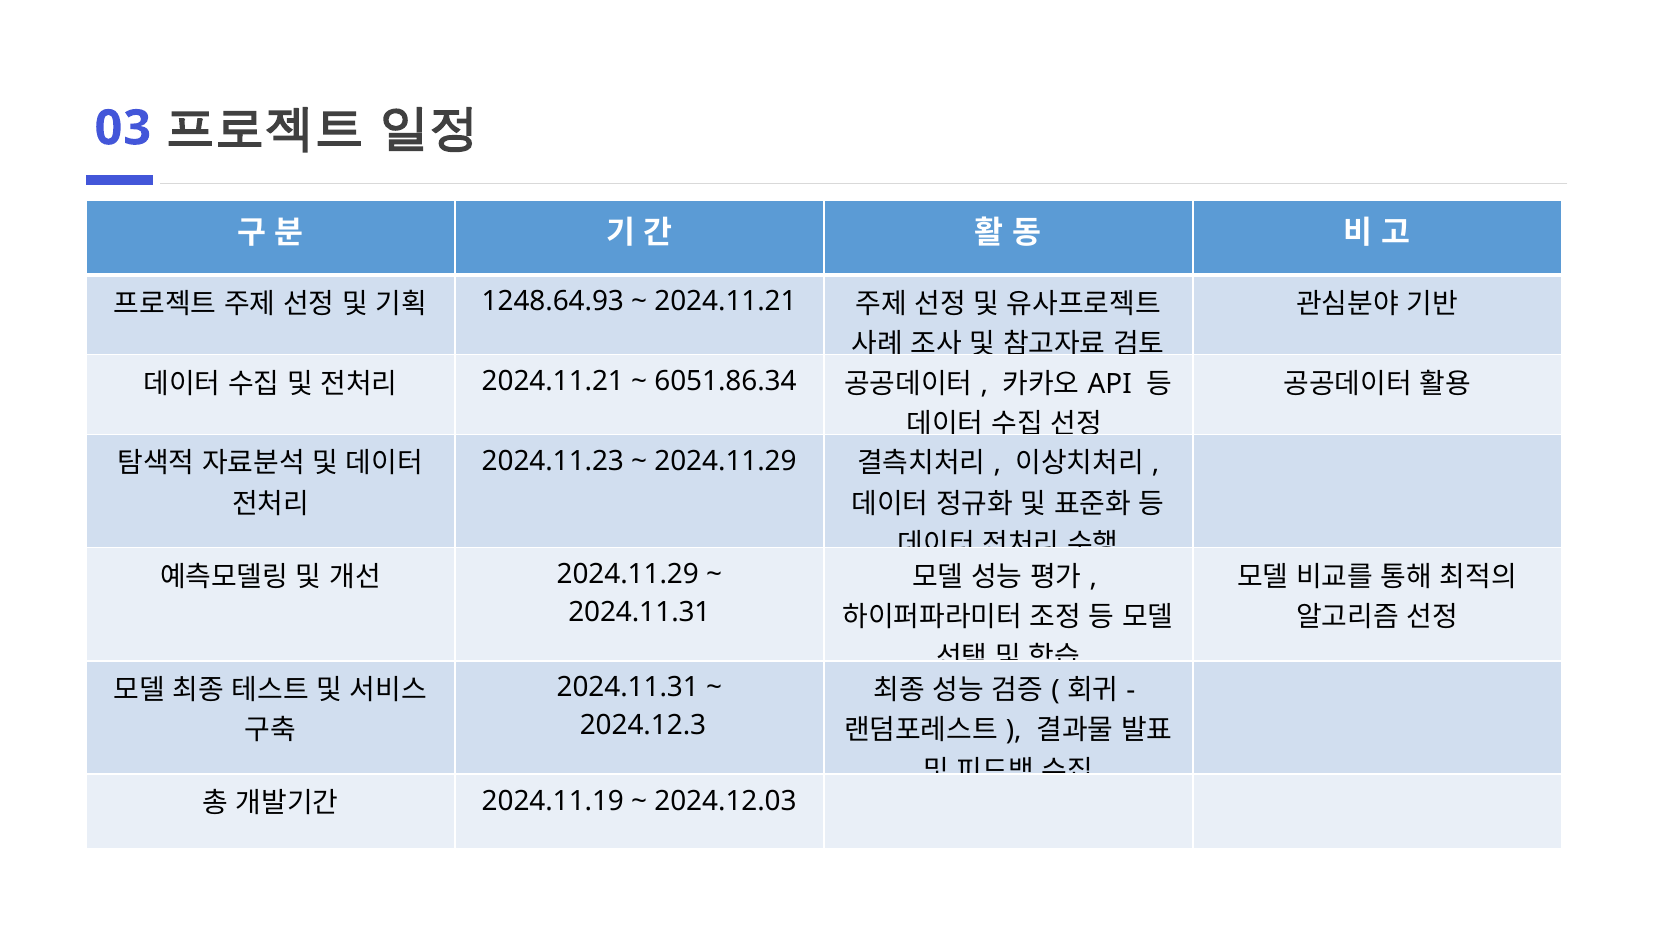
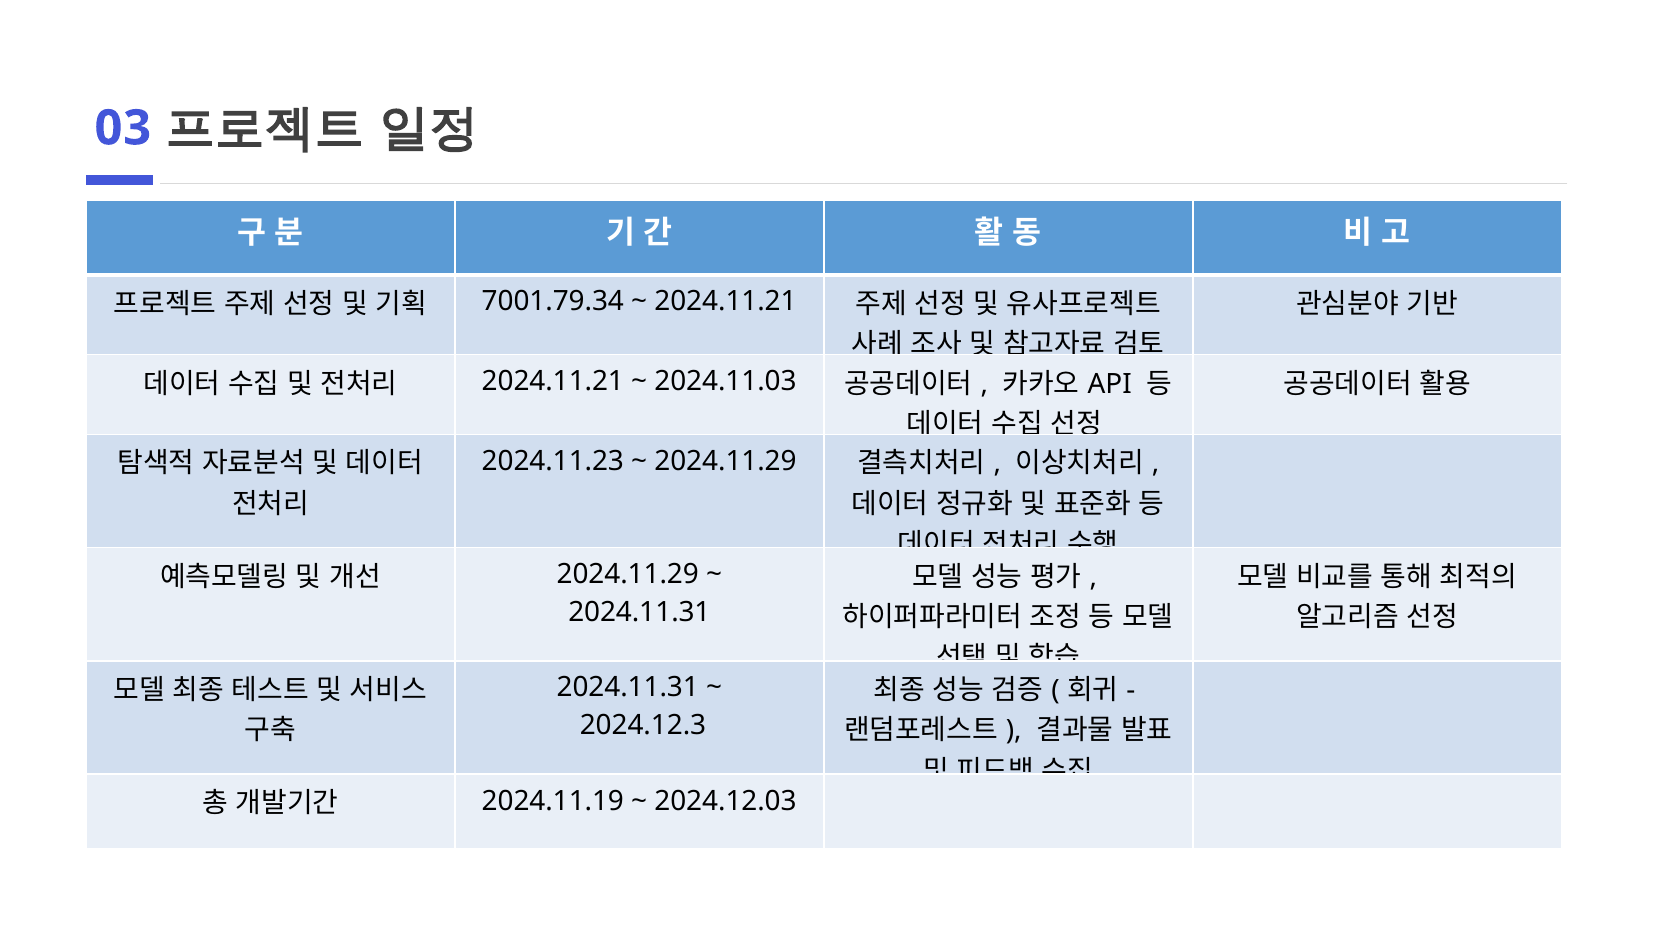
1248.64.93: 1248.64.93 -> 7001.79.34
6051.86.34: 6051.86.34 -> 2024.11.03
